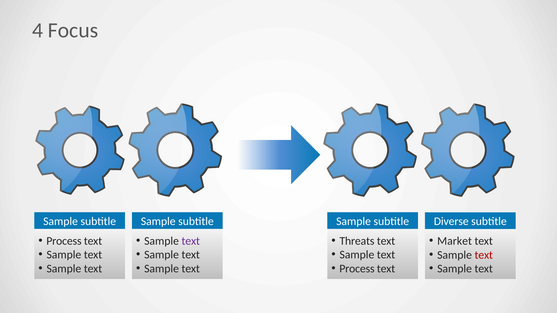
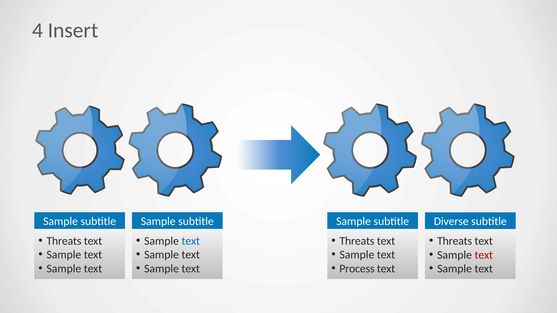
Focus: Focus -> Insert
Process at (64, 241): Process -> Threats
text at (191, 241) colour: purple -> blue
Market at (455, 241): Market -> Threats
